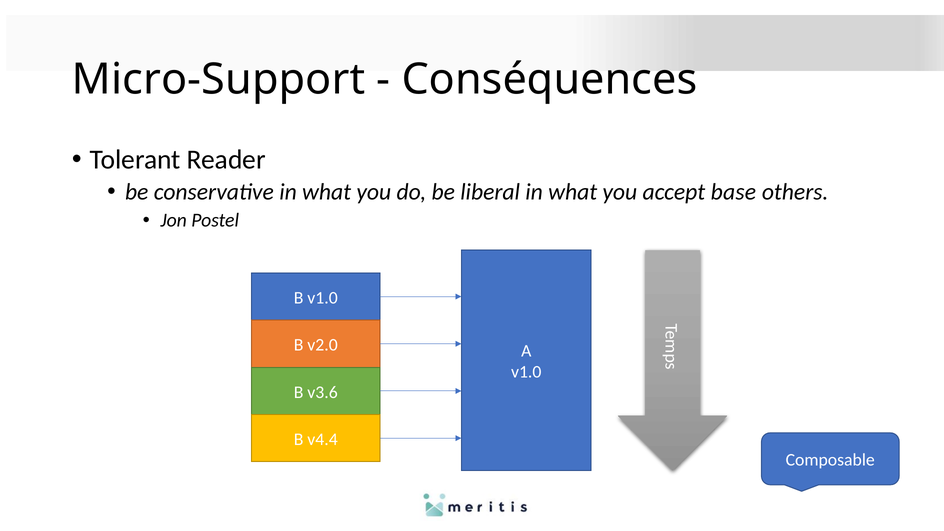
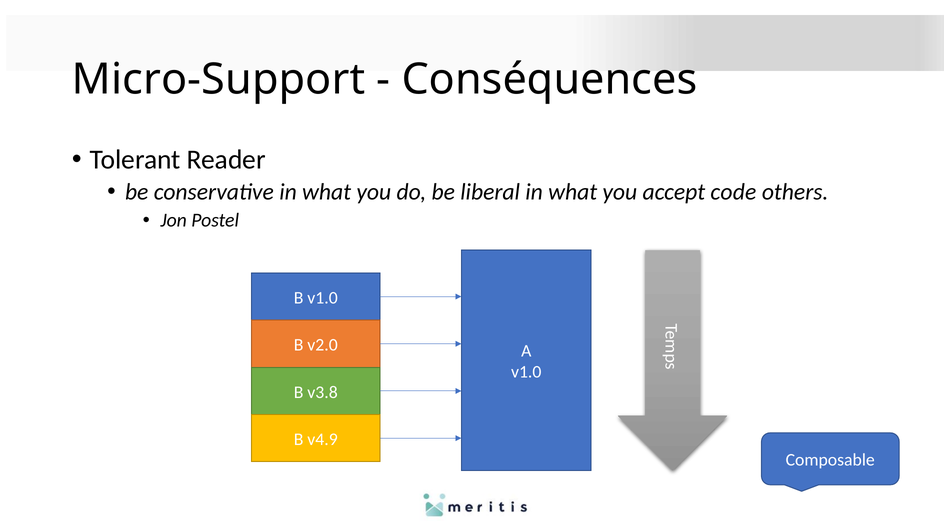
base: base -> code
v3.6: v3.6 -> v3.8
v4.4: v4.4 -> v4.9
